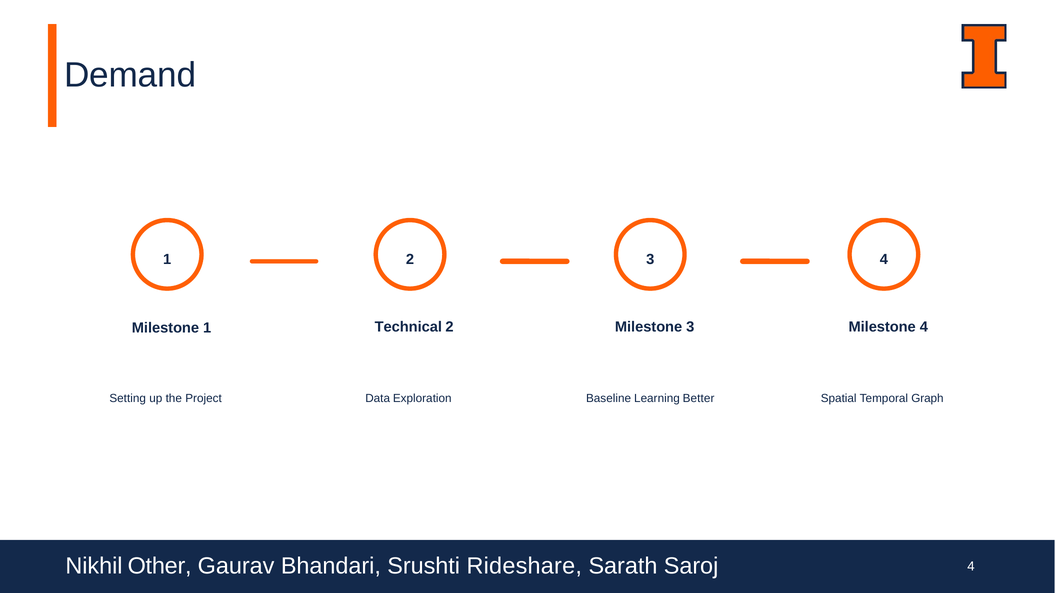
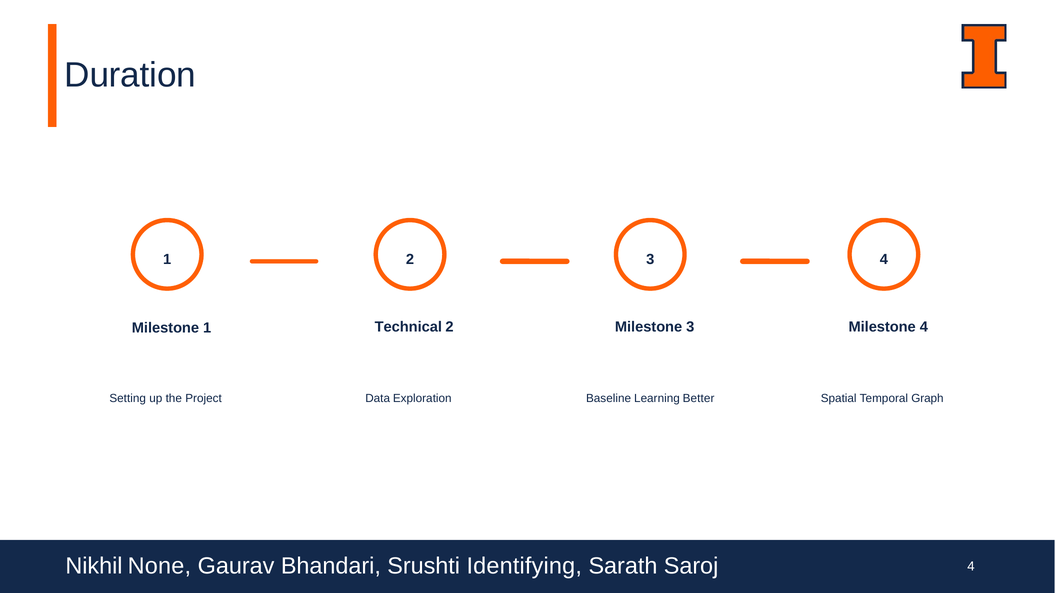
Demand: Demand -> Duration
Other: Other -> None
Rideshare: Rideshare -> Identifying
